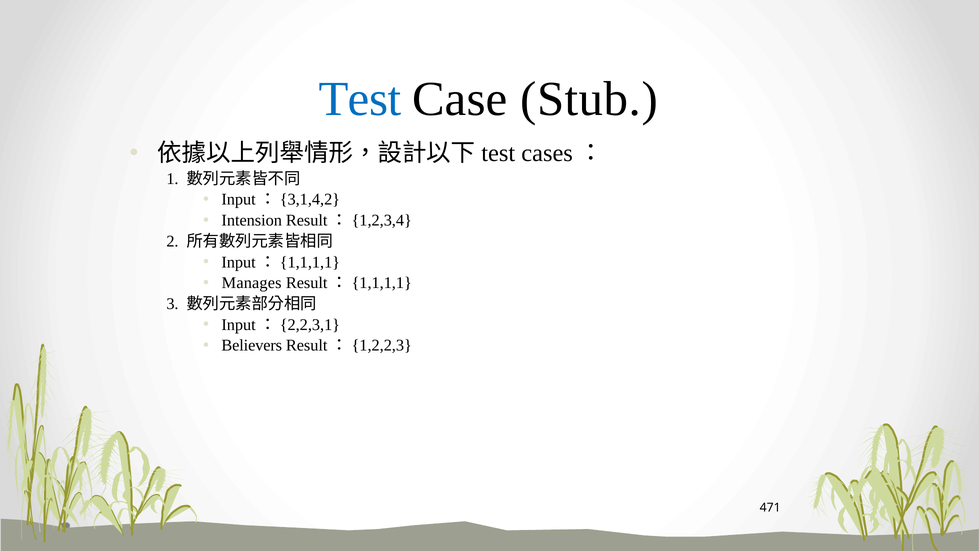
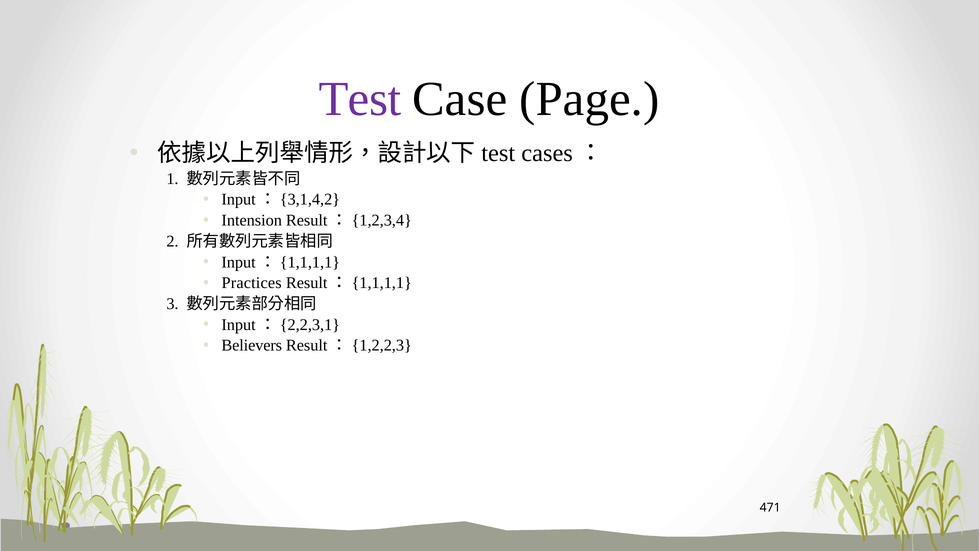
Test colour: blue -> purple
Stub: Stub -> Page
Manages: Manages -> Practices
